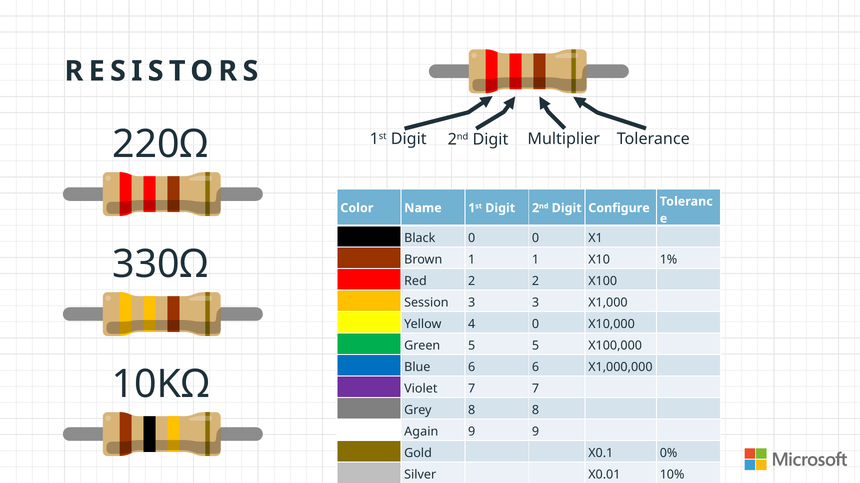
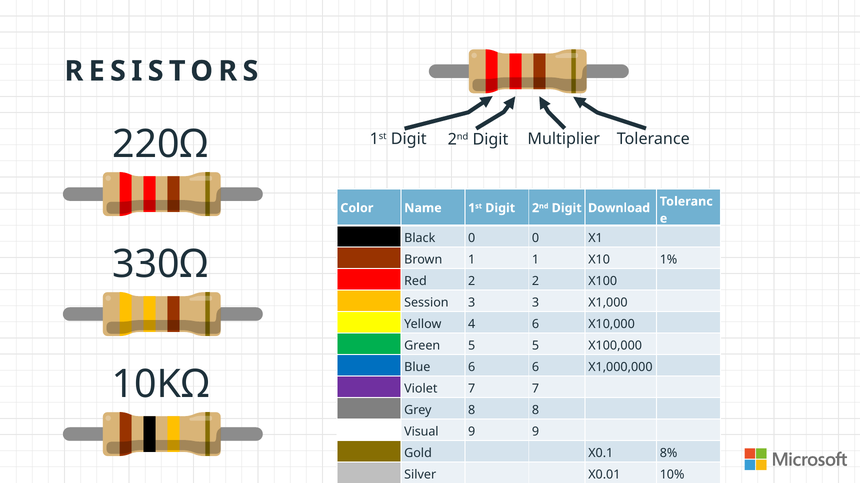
Configure: Configure -> Download
4 0: 0 -> 6
Again: Again -> Visual
0%: 0% -> 8%
